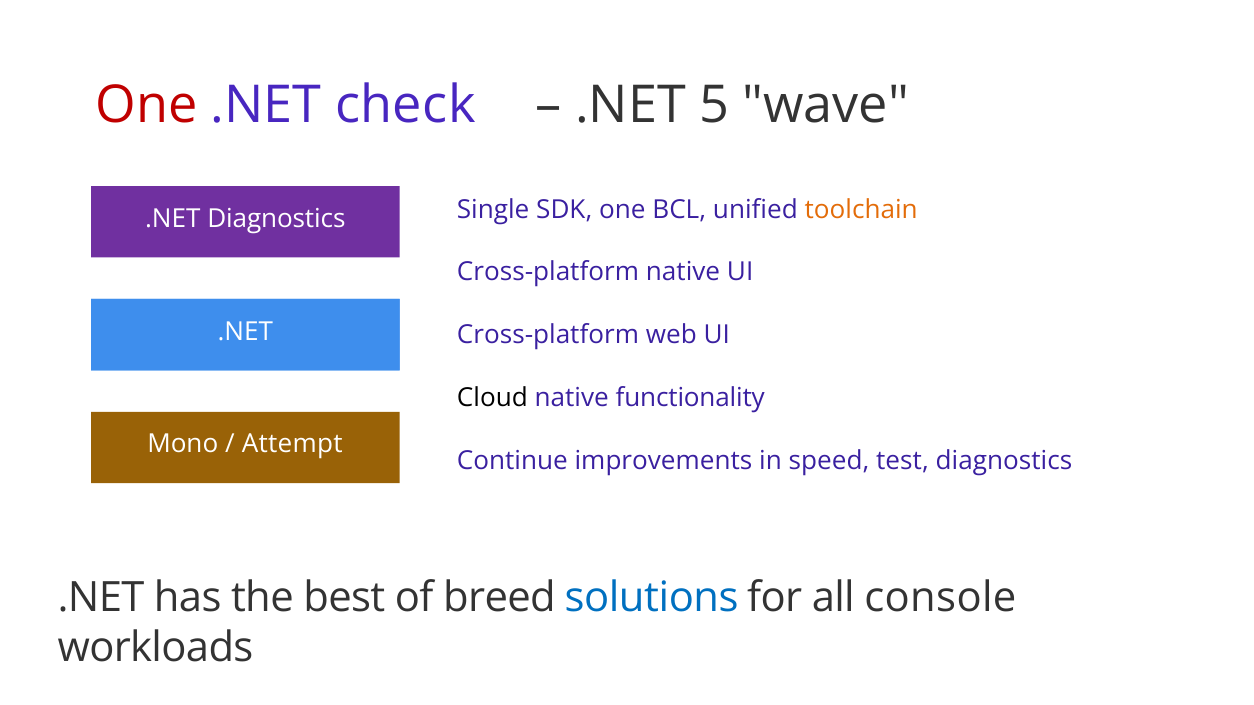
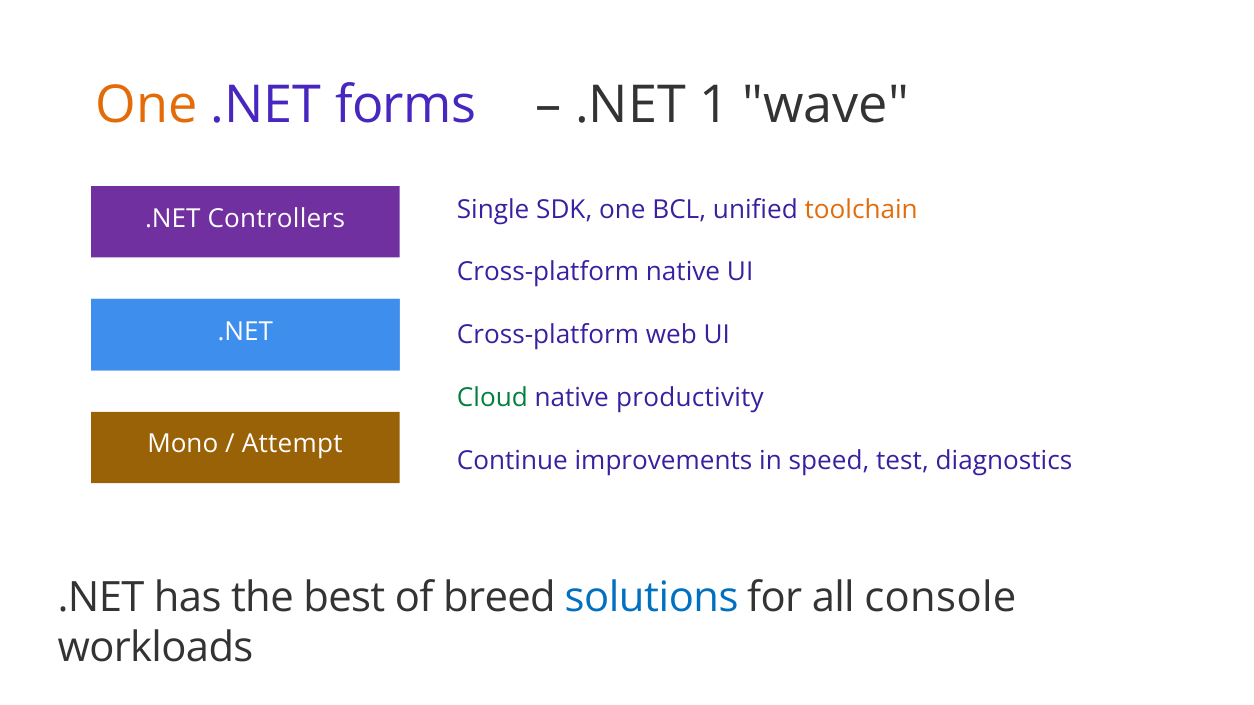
One at (147, 105) colour: red -> orange
check: check -> forms
5: 5 -> 1
.NET Diagnostics: Diagnostics -> Controllers
Cloud colour: black -> green
functionality: functionality -> productivity
